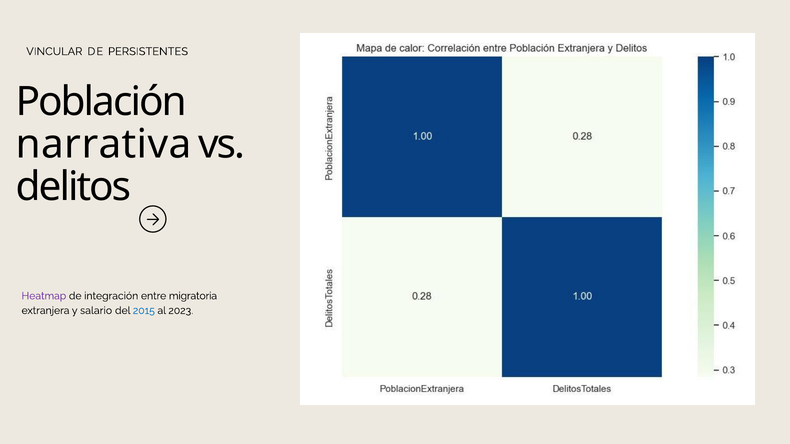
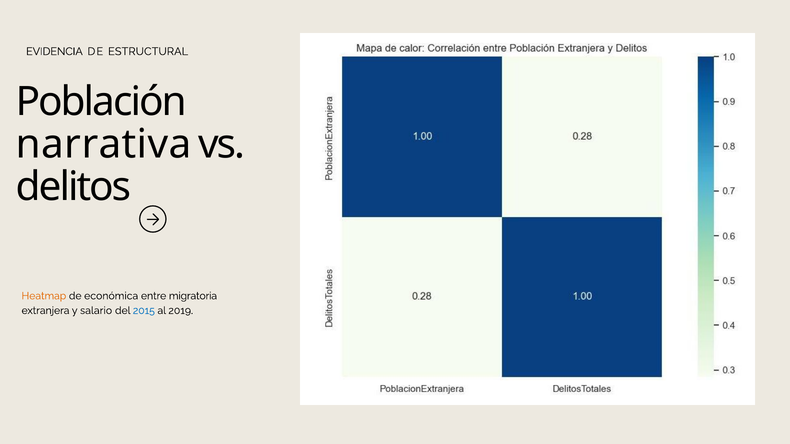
VINCULAR: VINCULAR -> EVIDENCIA
PERSISTENTES: PERSISTENTES -> ESTRUCTURAL
Heatmap colour: purple -> orange
integración: integración -> económica
2023: 2023 -> 2019
